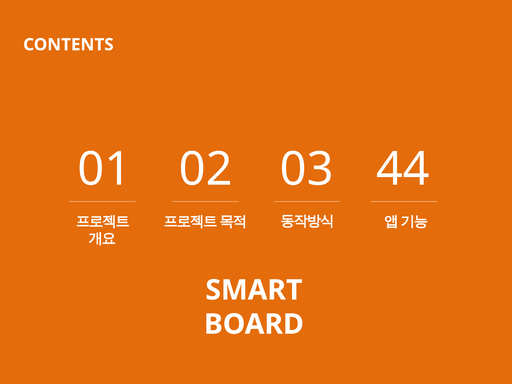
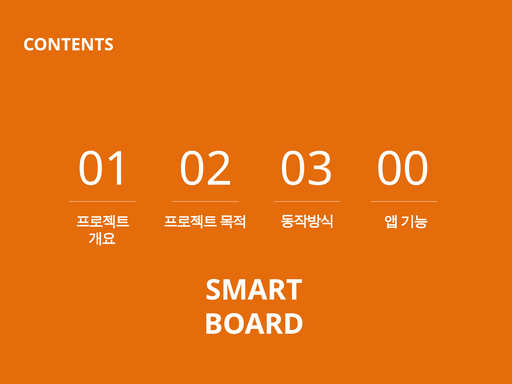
44: 44 -> 00
